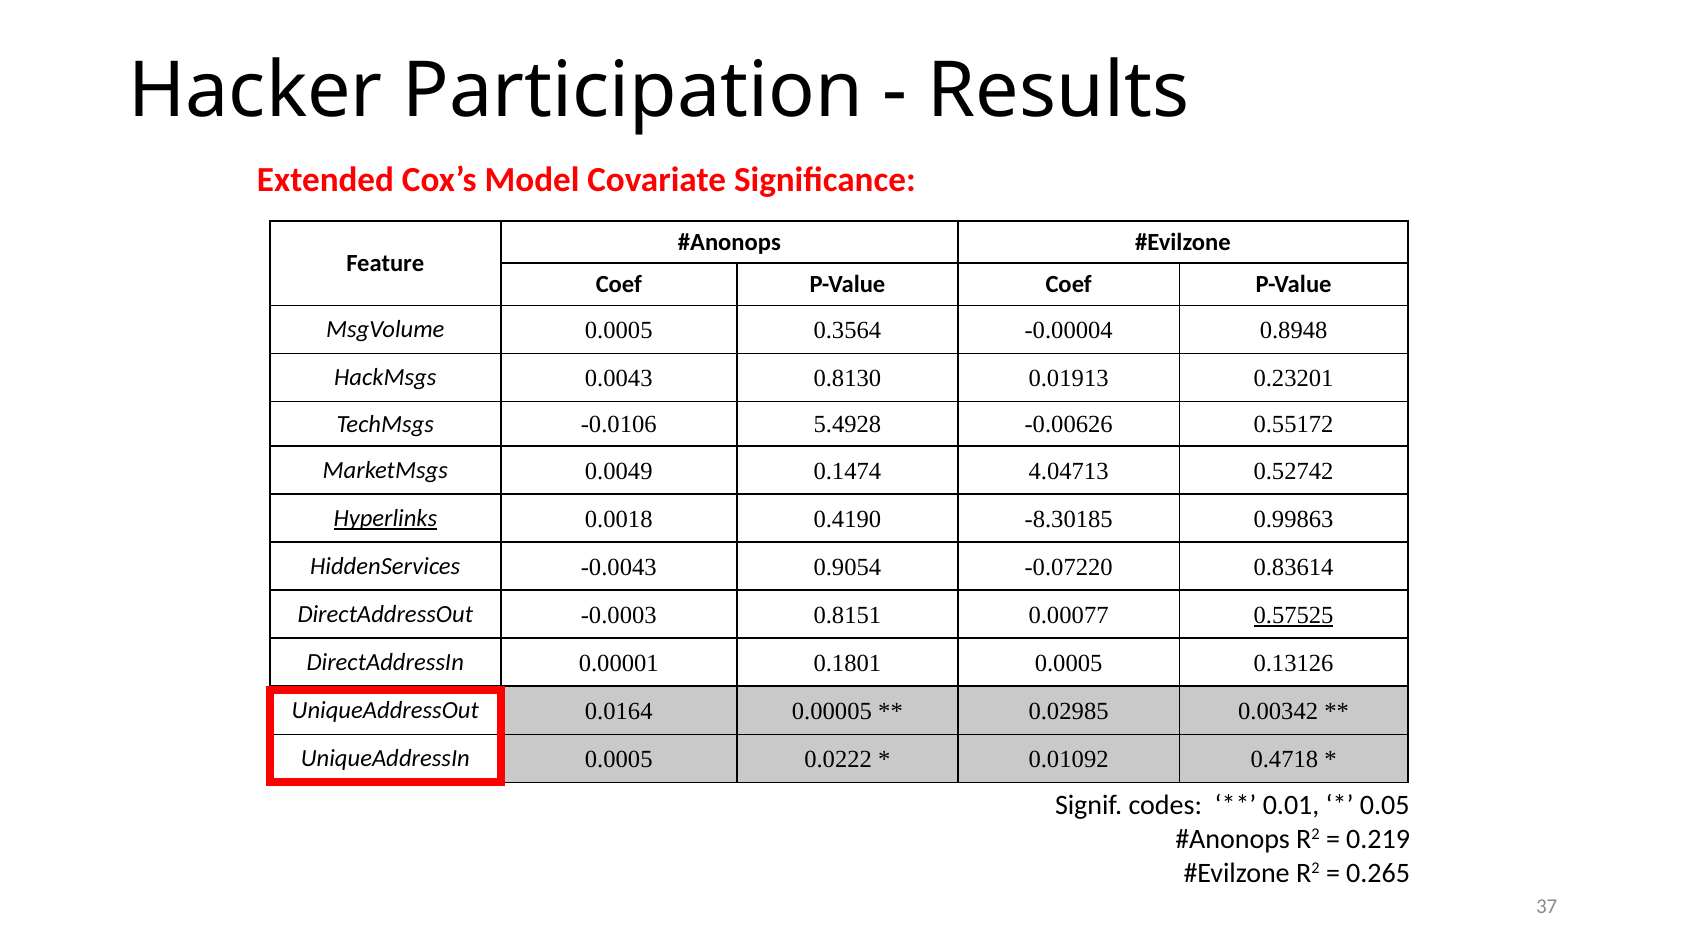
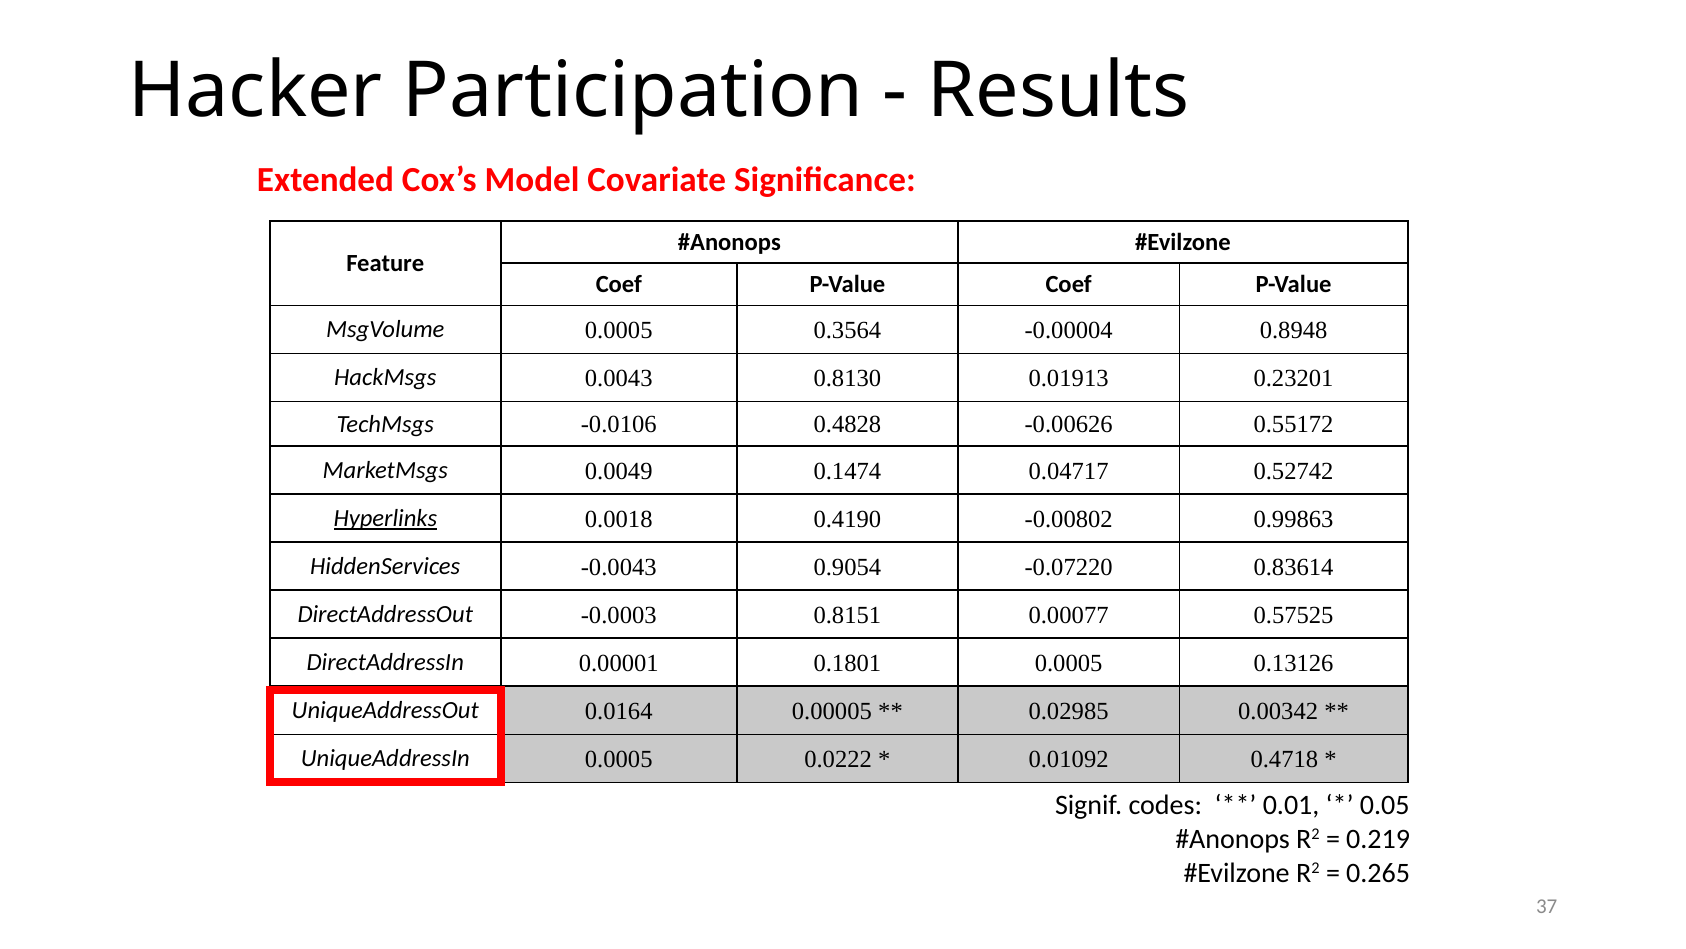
5.4928: 5.4928 -> 0.4828
4.04713: 4.04713 -> 0.04717
-8.30185: -8.30185 -> -0.00802
0.57525 underline: present -> none
